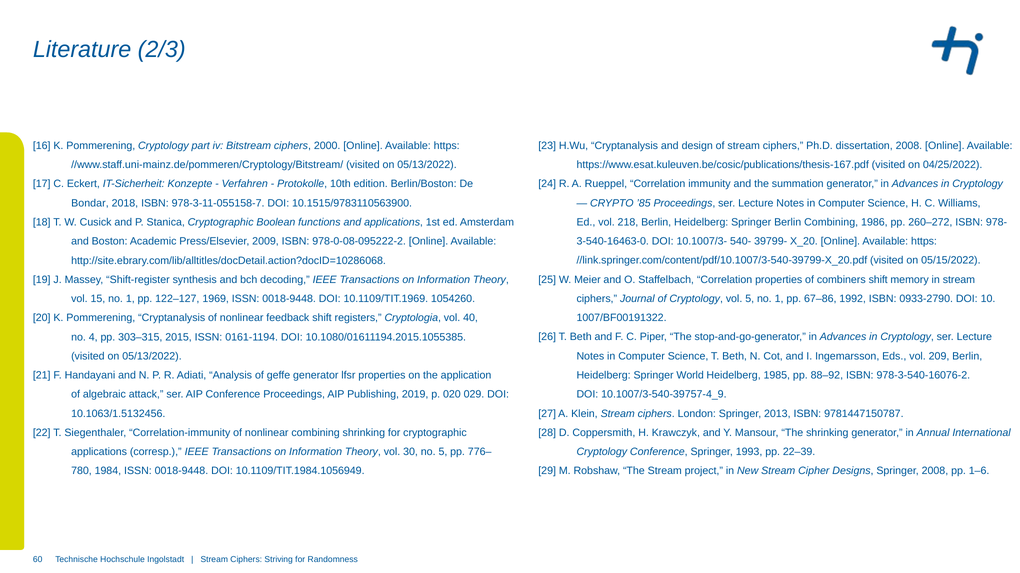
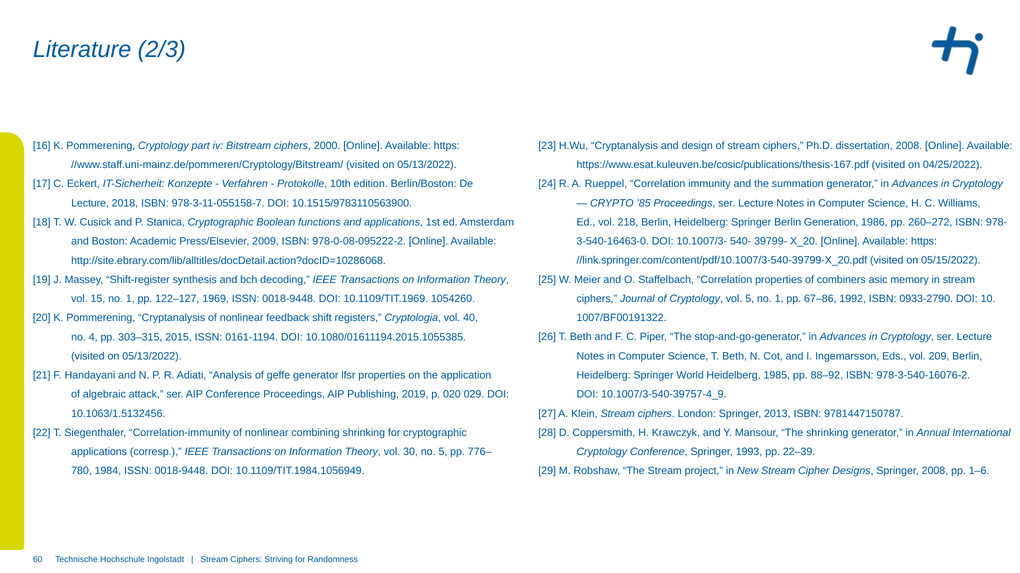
Bondar at (90, 203): Bondar -> Lecture
Berlin Combining: Combining -> Generation
combiners shift: shift -> asic
